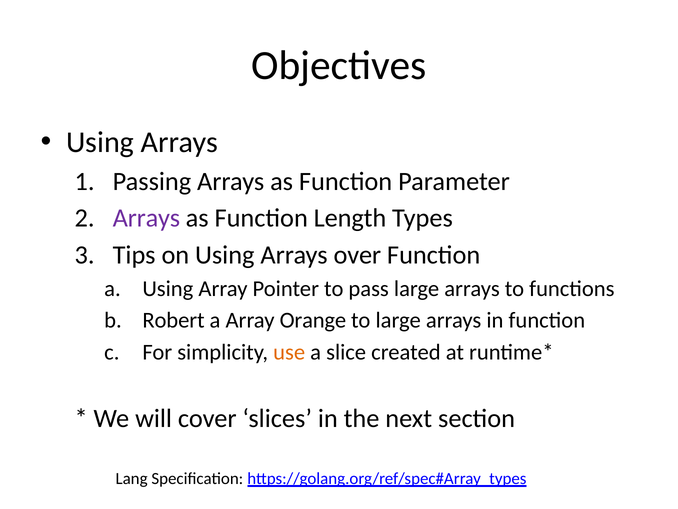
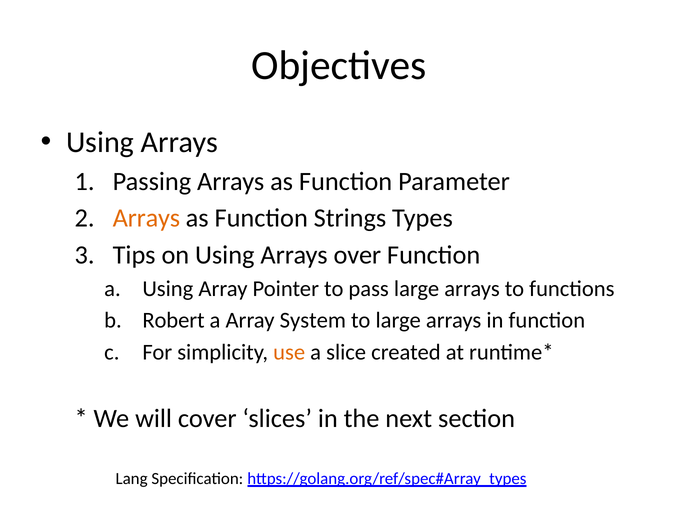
Arrays at (146, 218) colour: purple -> orange
Length: Length -> Strings
Orange: Orange -> System
